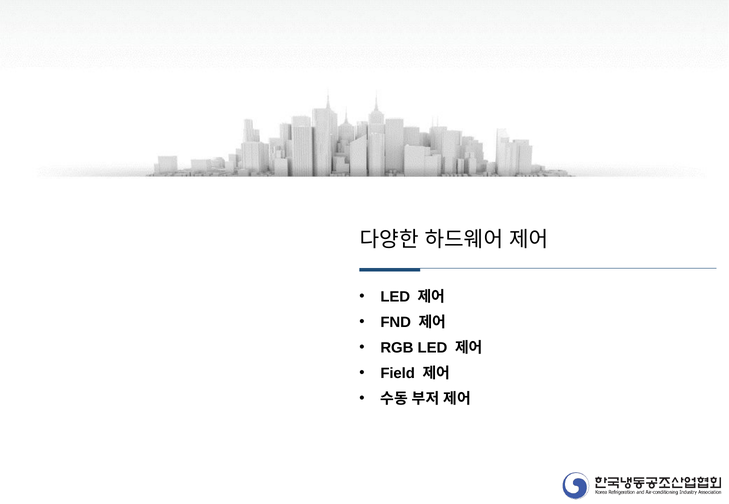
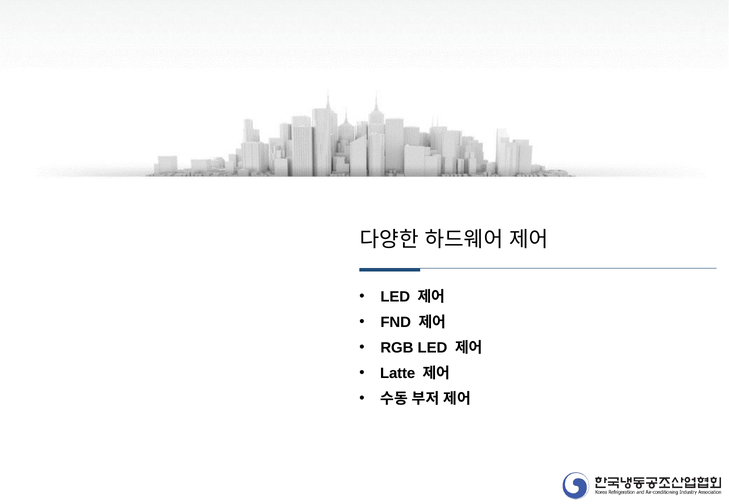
Field: Field -> Latte
